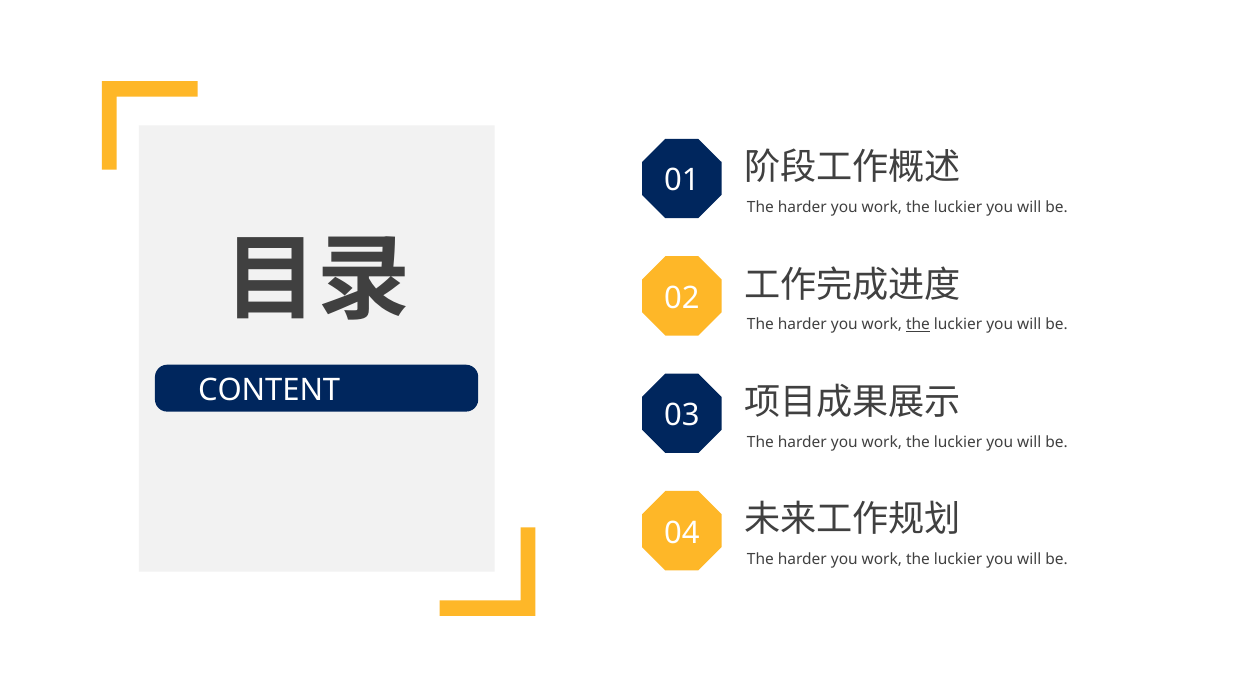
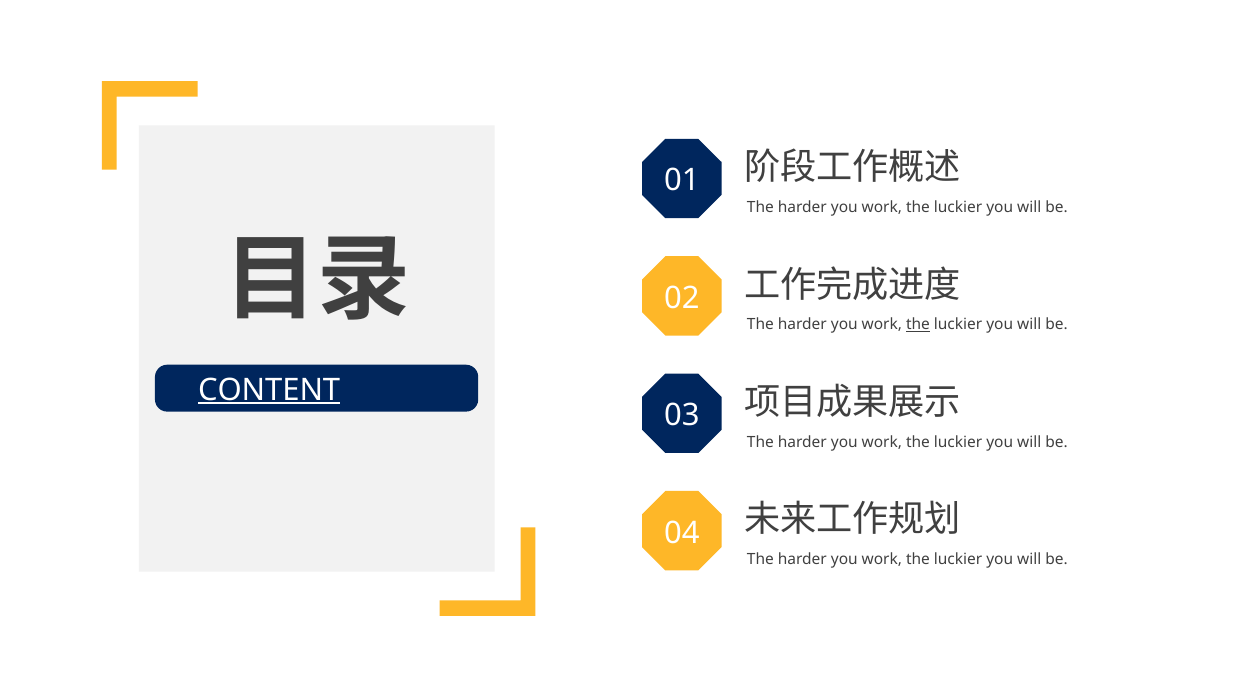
CONTENT underline: none -> present
